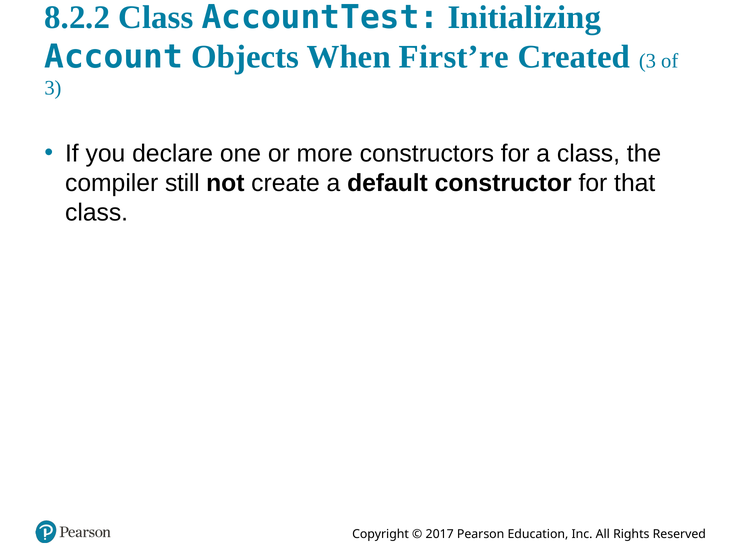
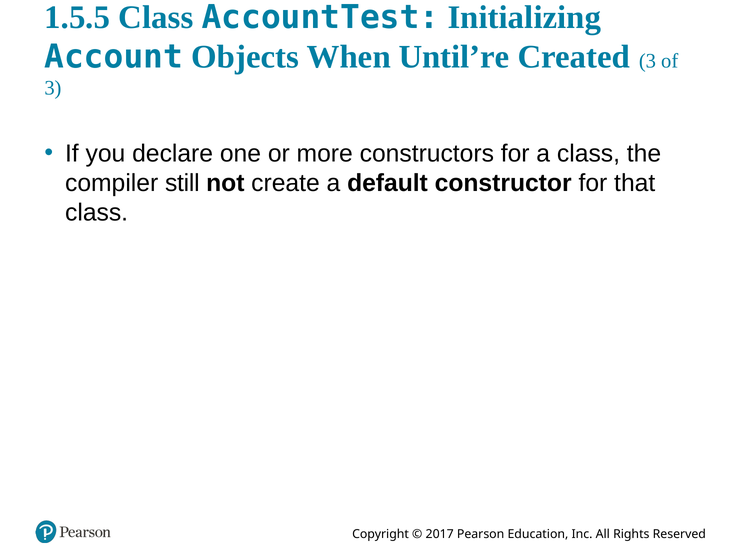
8.2.2: 8.2.2 -> 1.5.5
First’re: First’re -> Until’re
